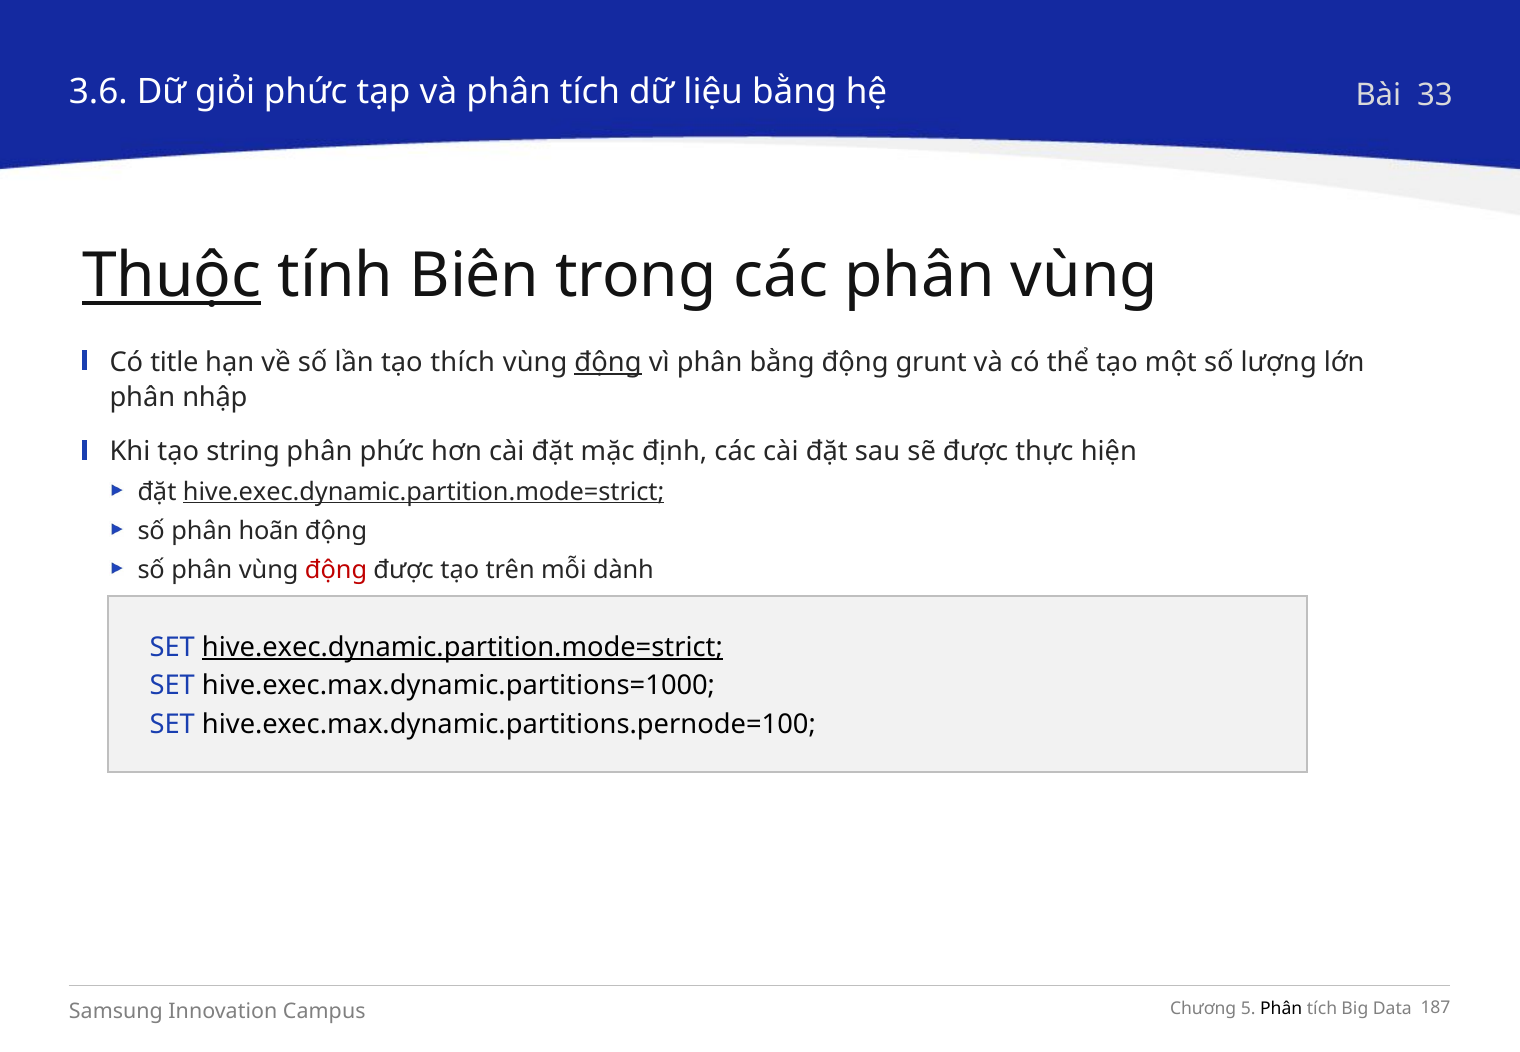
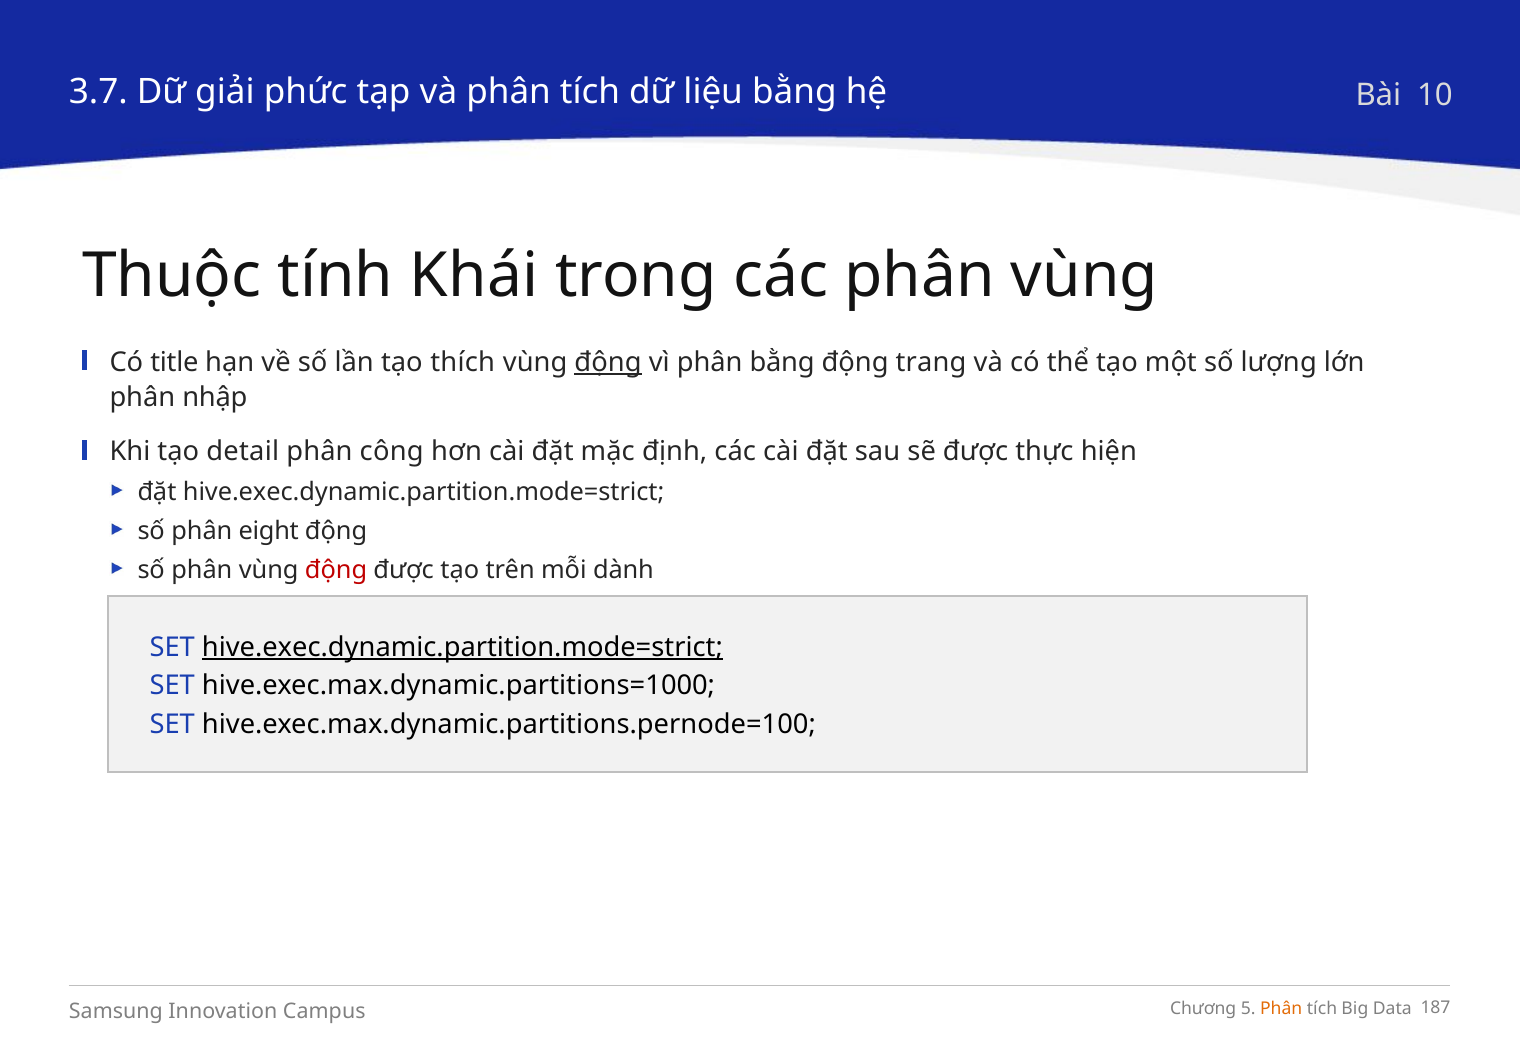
3.6: 3.6 -> 3.7
giỏi: giỏi -> giải
33: 33 -> 10
Thuộc underline: present -> none
Biên: Biên -> Khái
grunt: grunt -> trang
string: string -> detail
phân phức: phức -> công
hive.exec.dynamic.partition.mode=strict at (424, 492) underline: present -> none
hoãn: hoãn -> eight
Phân at (1281, 1009) colour: black -> orange
